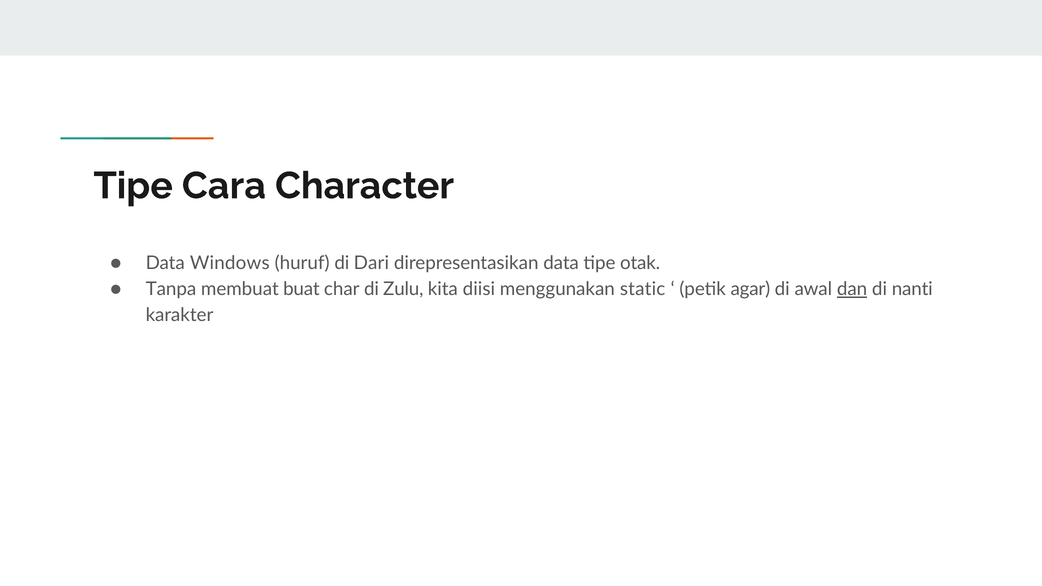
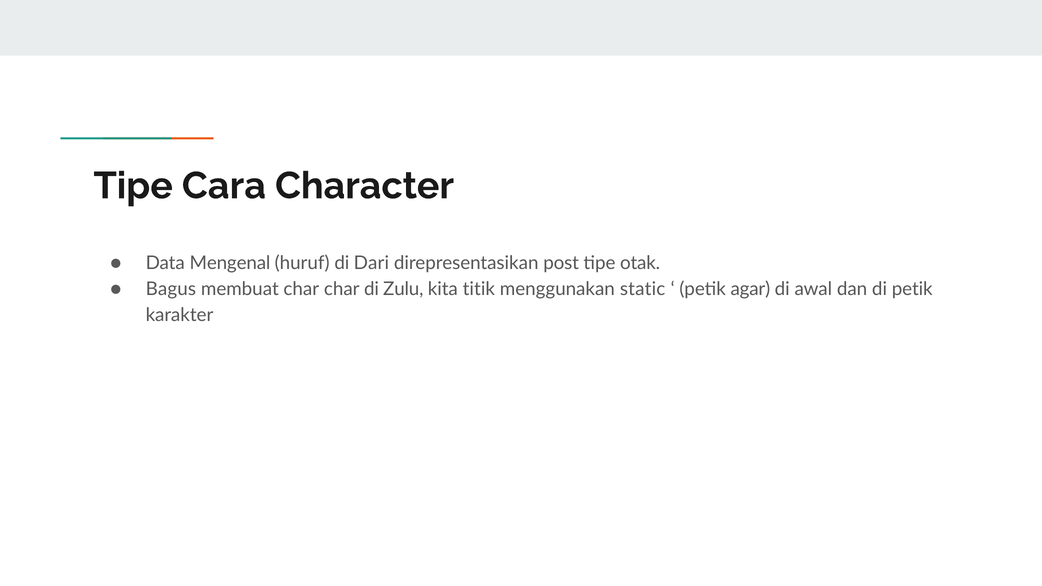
Windows: Windows -> Mengenal
direpresentasikan data: data -> post
Tanpa: Tanpa -> Bagus
membuat buat: buat -> char
diisi: diisi -> titik
dan underline: present -> none
di nanti: nanti -> petik
